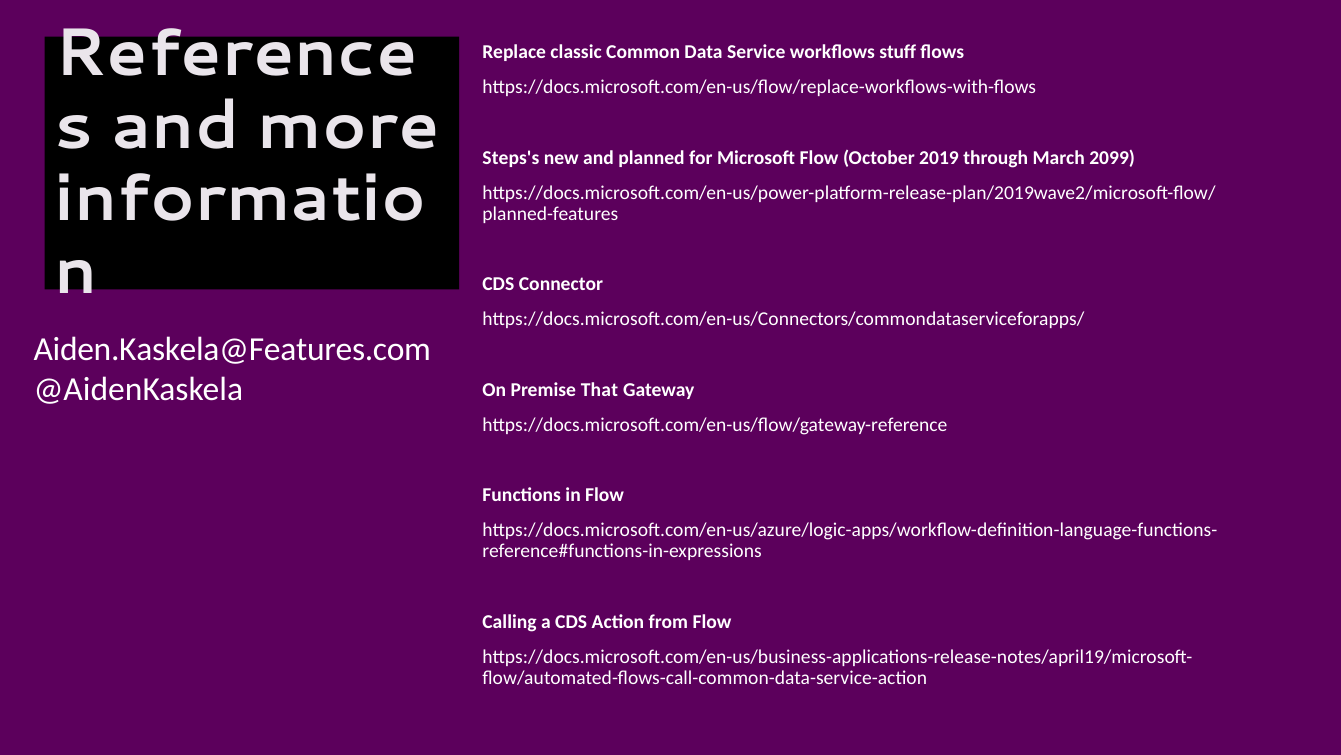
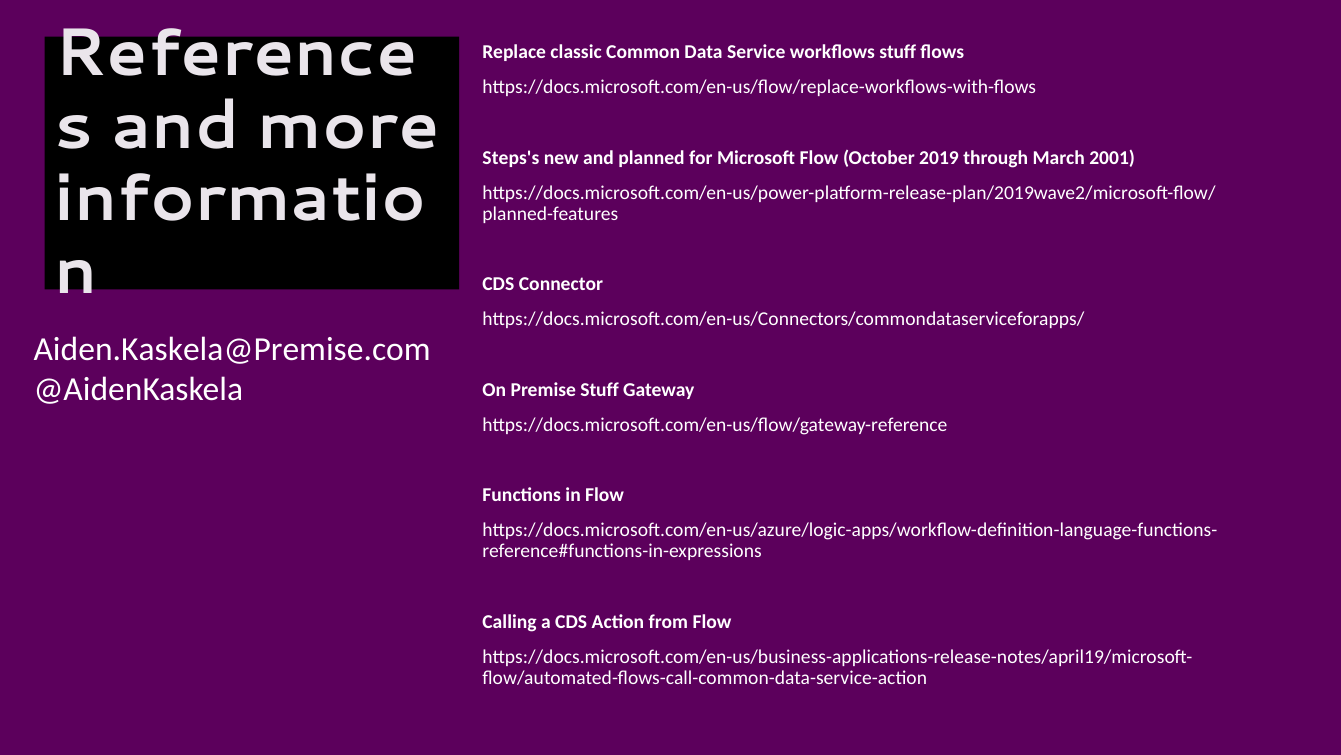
2099: 2099 -> 2001
Aiden.Kaskela@Features.com: Aiden.Kaskela@Features.com -> Aiden.Kaskela@Premise.com
Premise That: That -> Stuff
